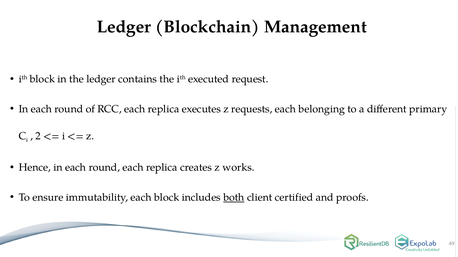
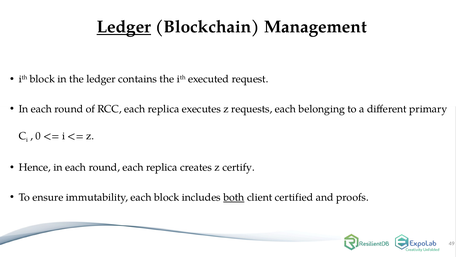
Ledger at (124, 27) underline: none -> present
2: 2 -> 0
works: works -> certify
